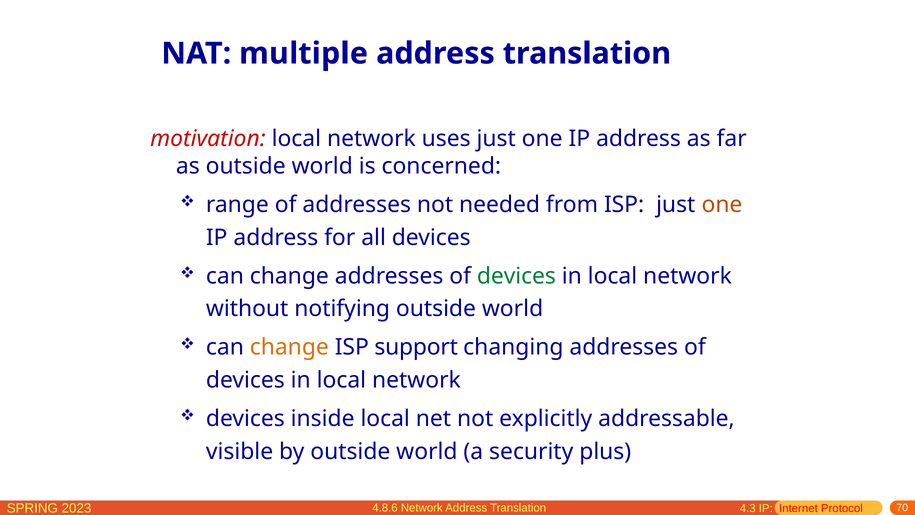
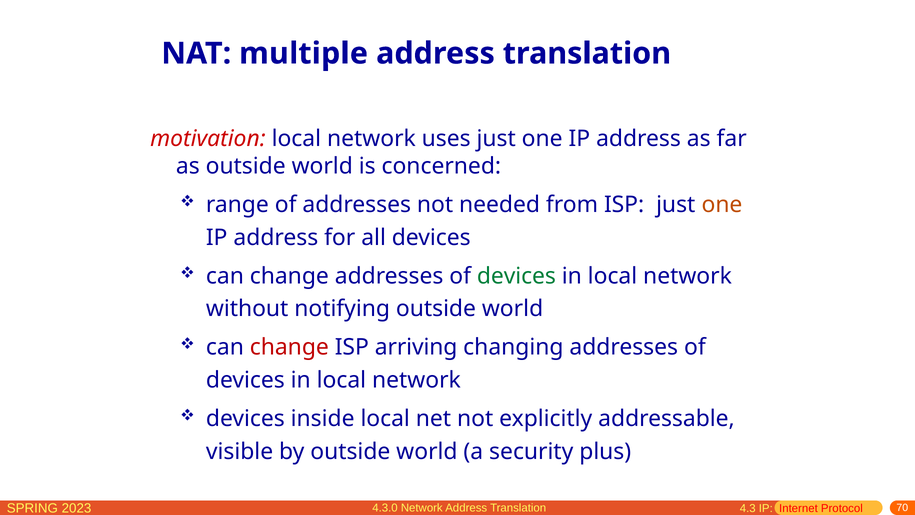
change at (289, 347) colour: orange -> red
support: support -> arriving
4.8.6: 4.8.6 -> 4.3.0
